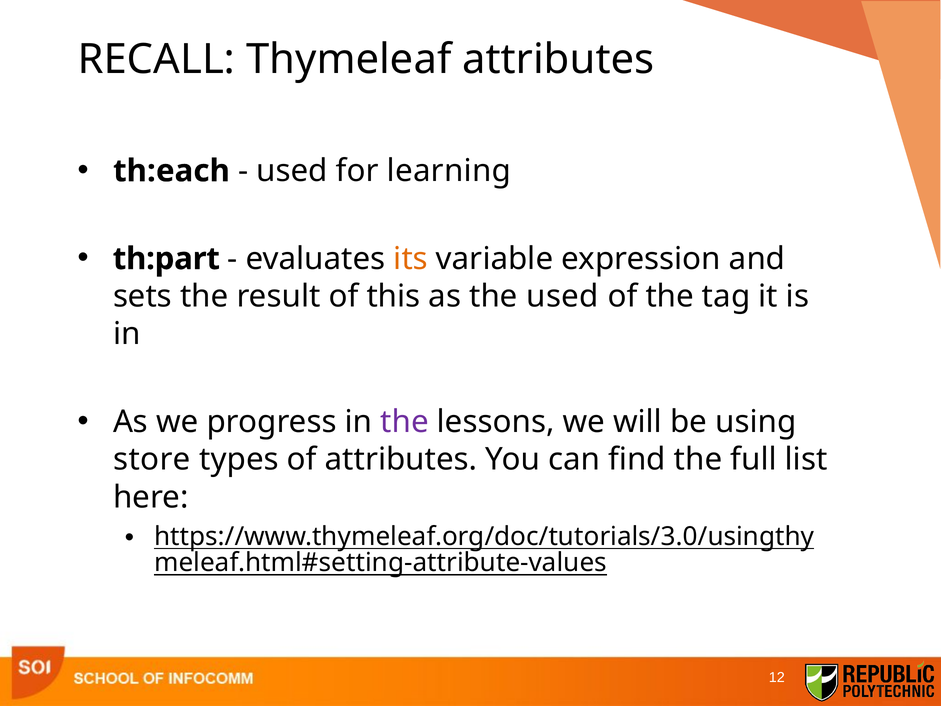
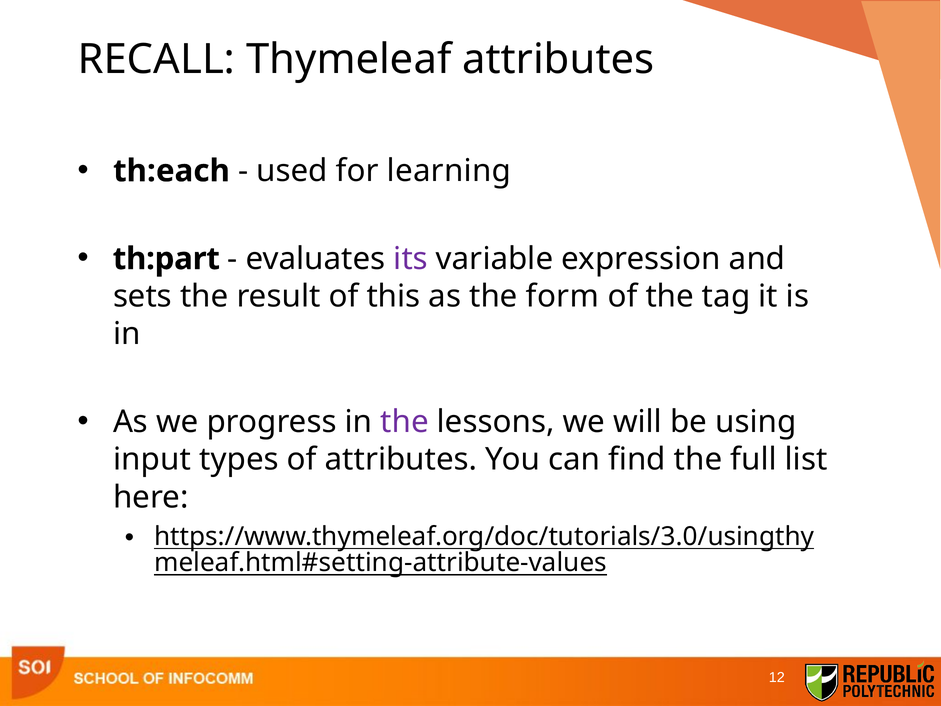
its colour: orange -> purple
the used: used -> form
store: store -> input
